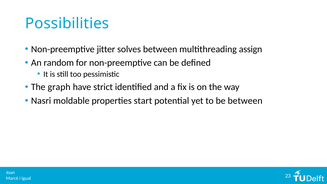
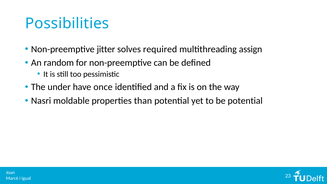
solves between: between -> required
graph: graph -> under
strict: strict -> once
start: start -> than
be between: between -> potential
